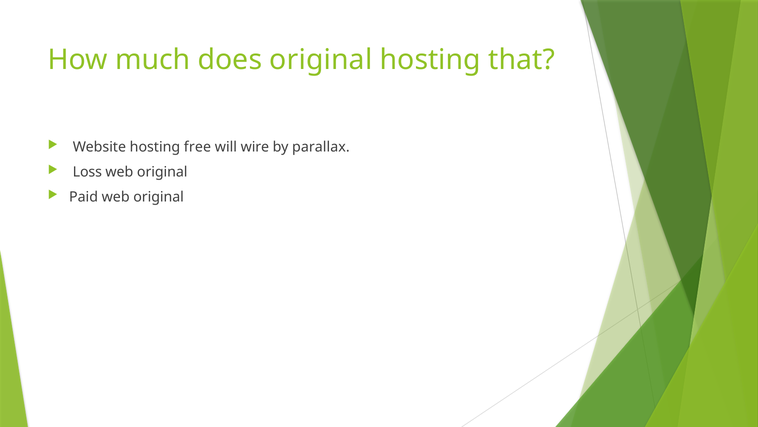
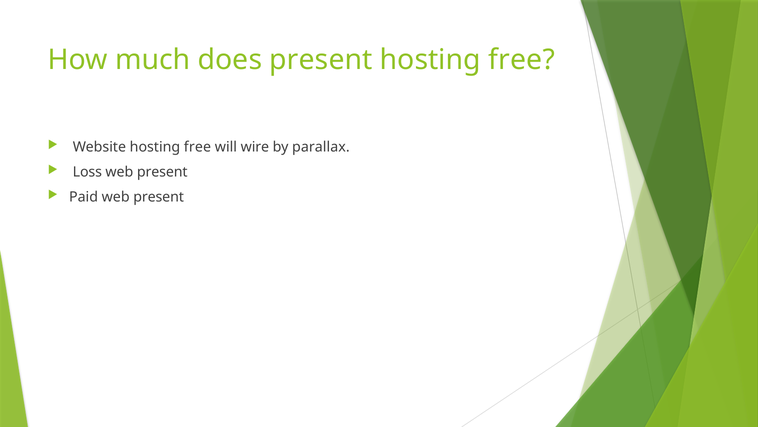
does original: original -> present
that at (522, 60): that -> free
original at (162, 172): original -> present
Paid web original: original -> present
